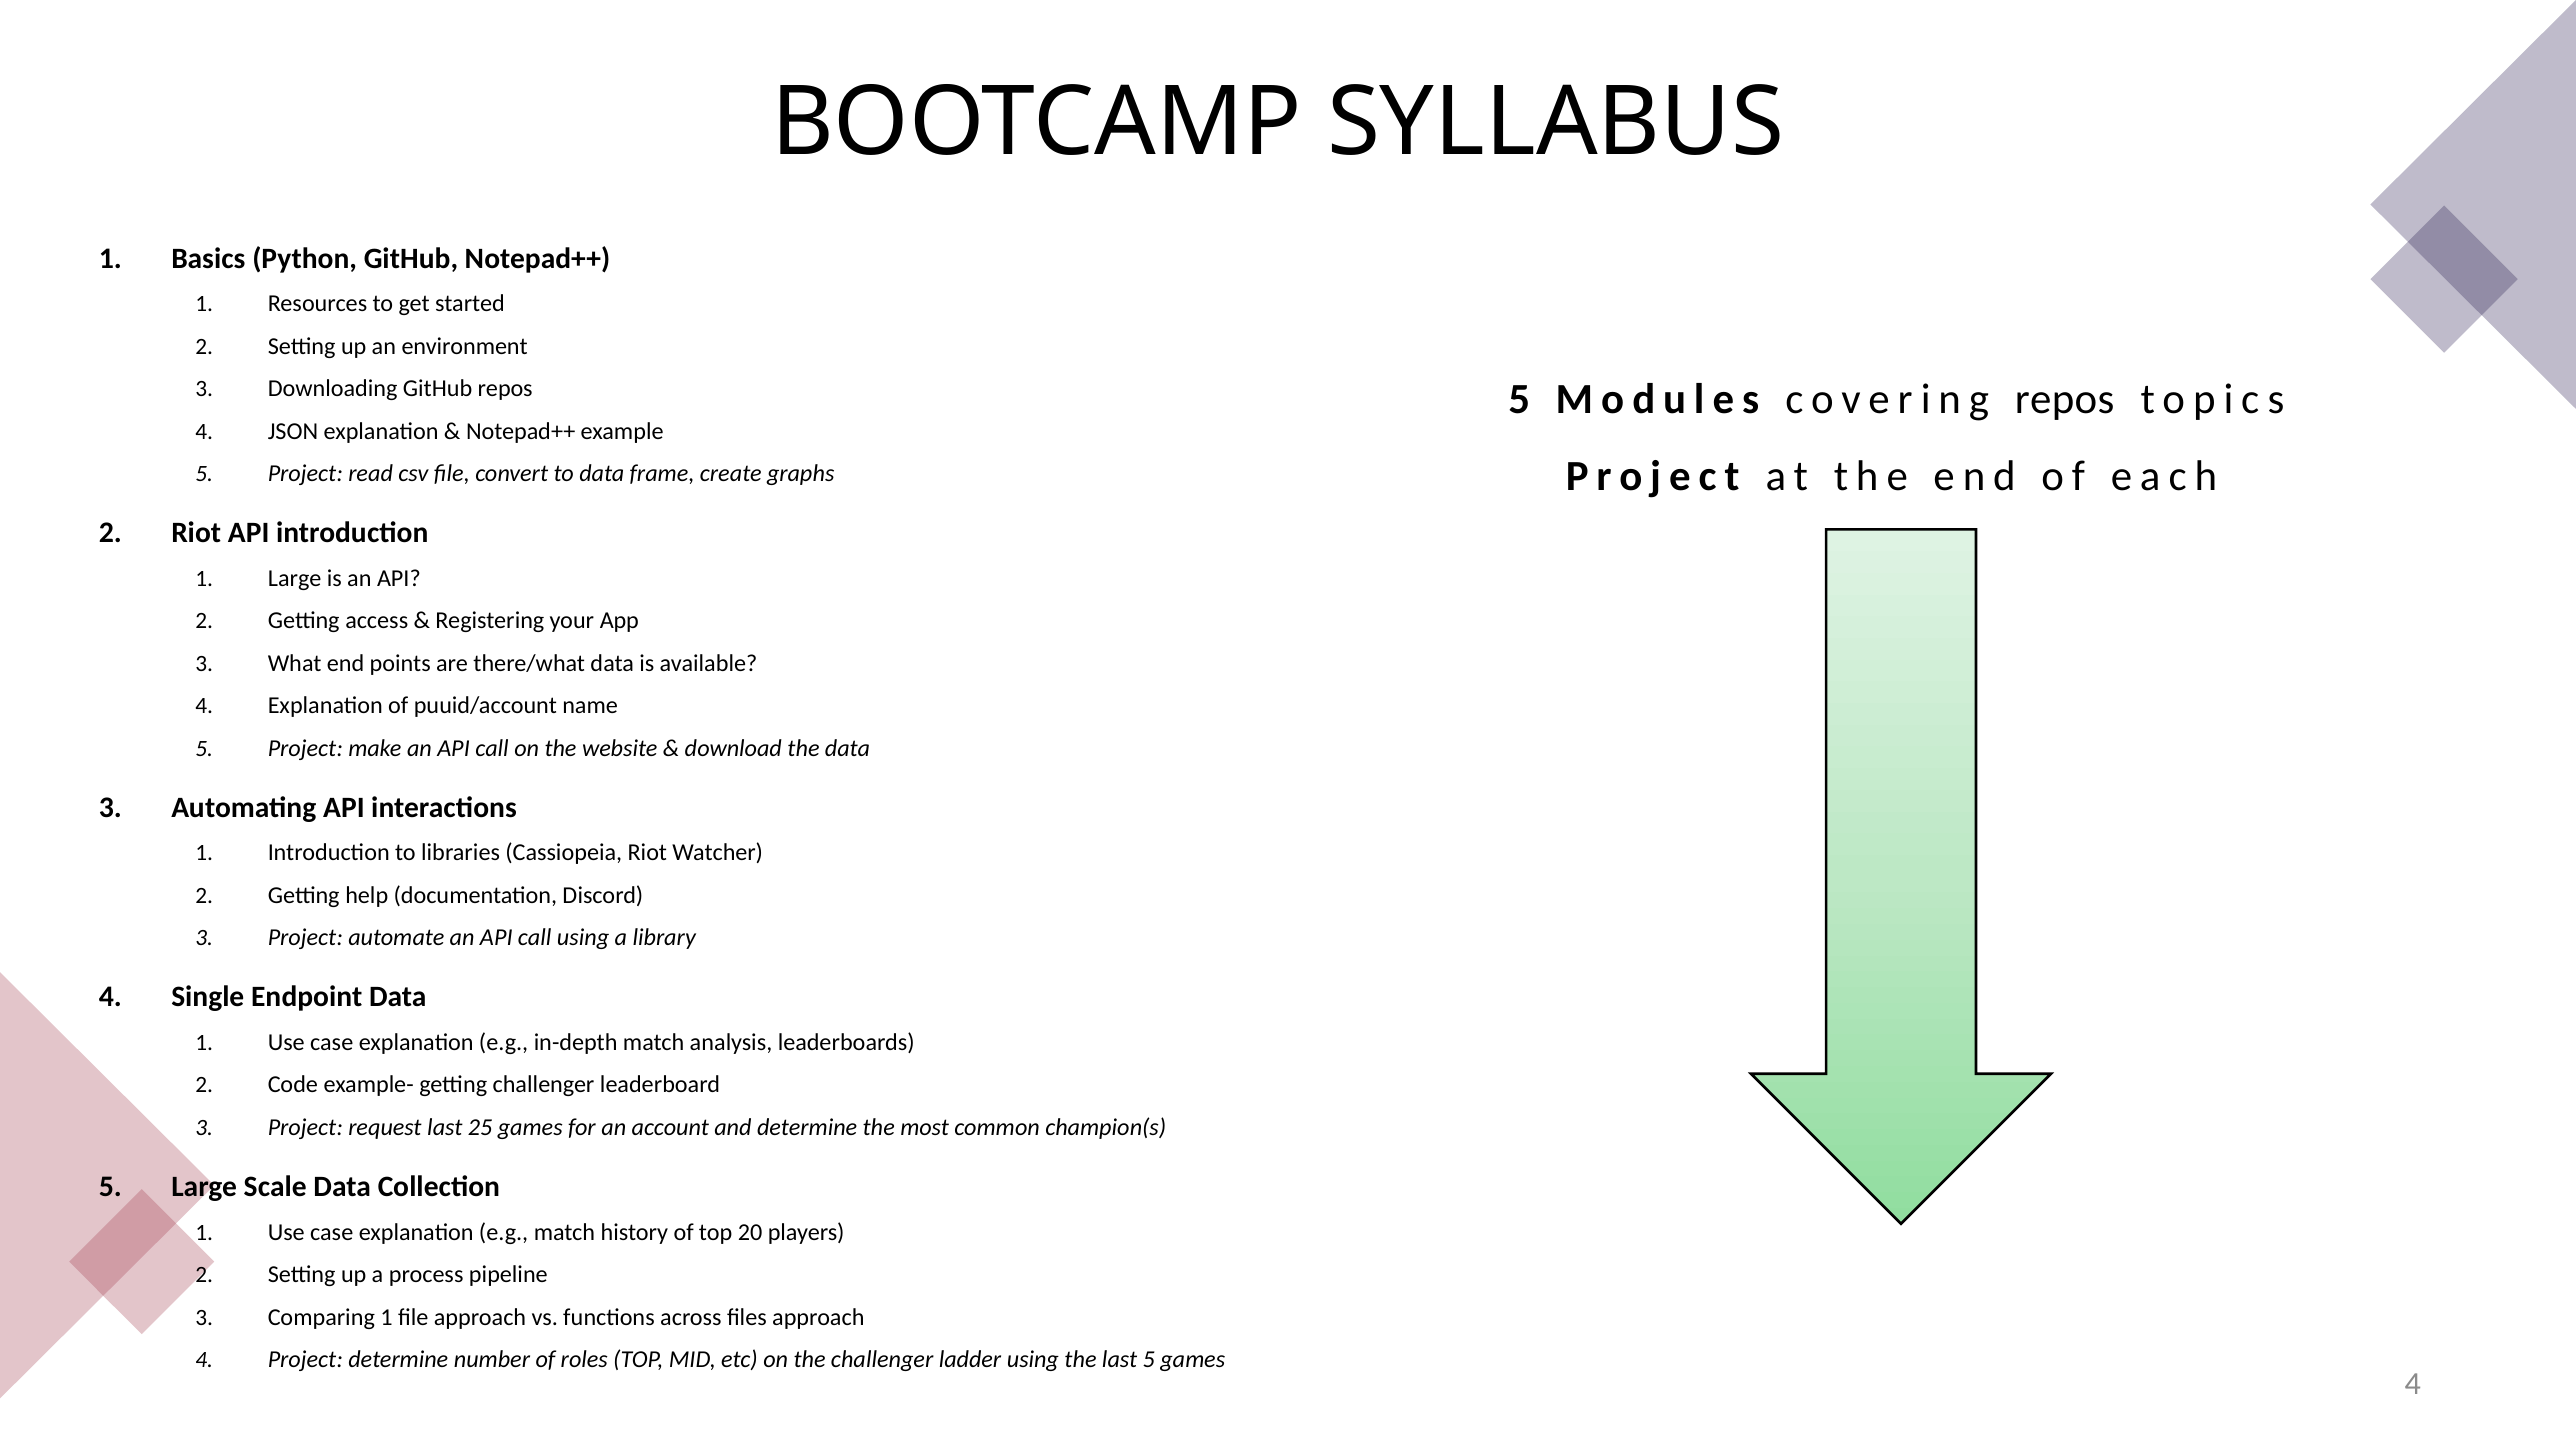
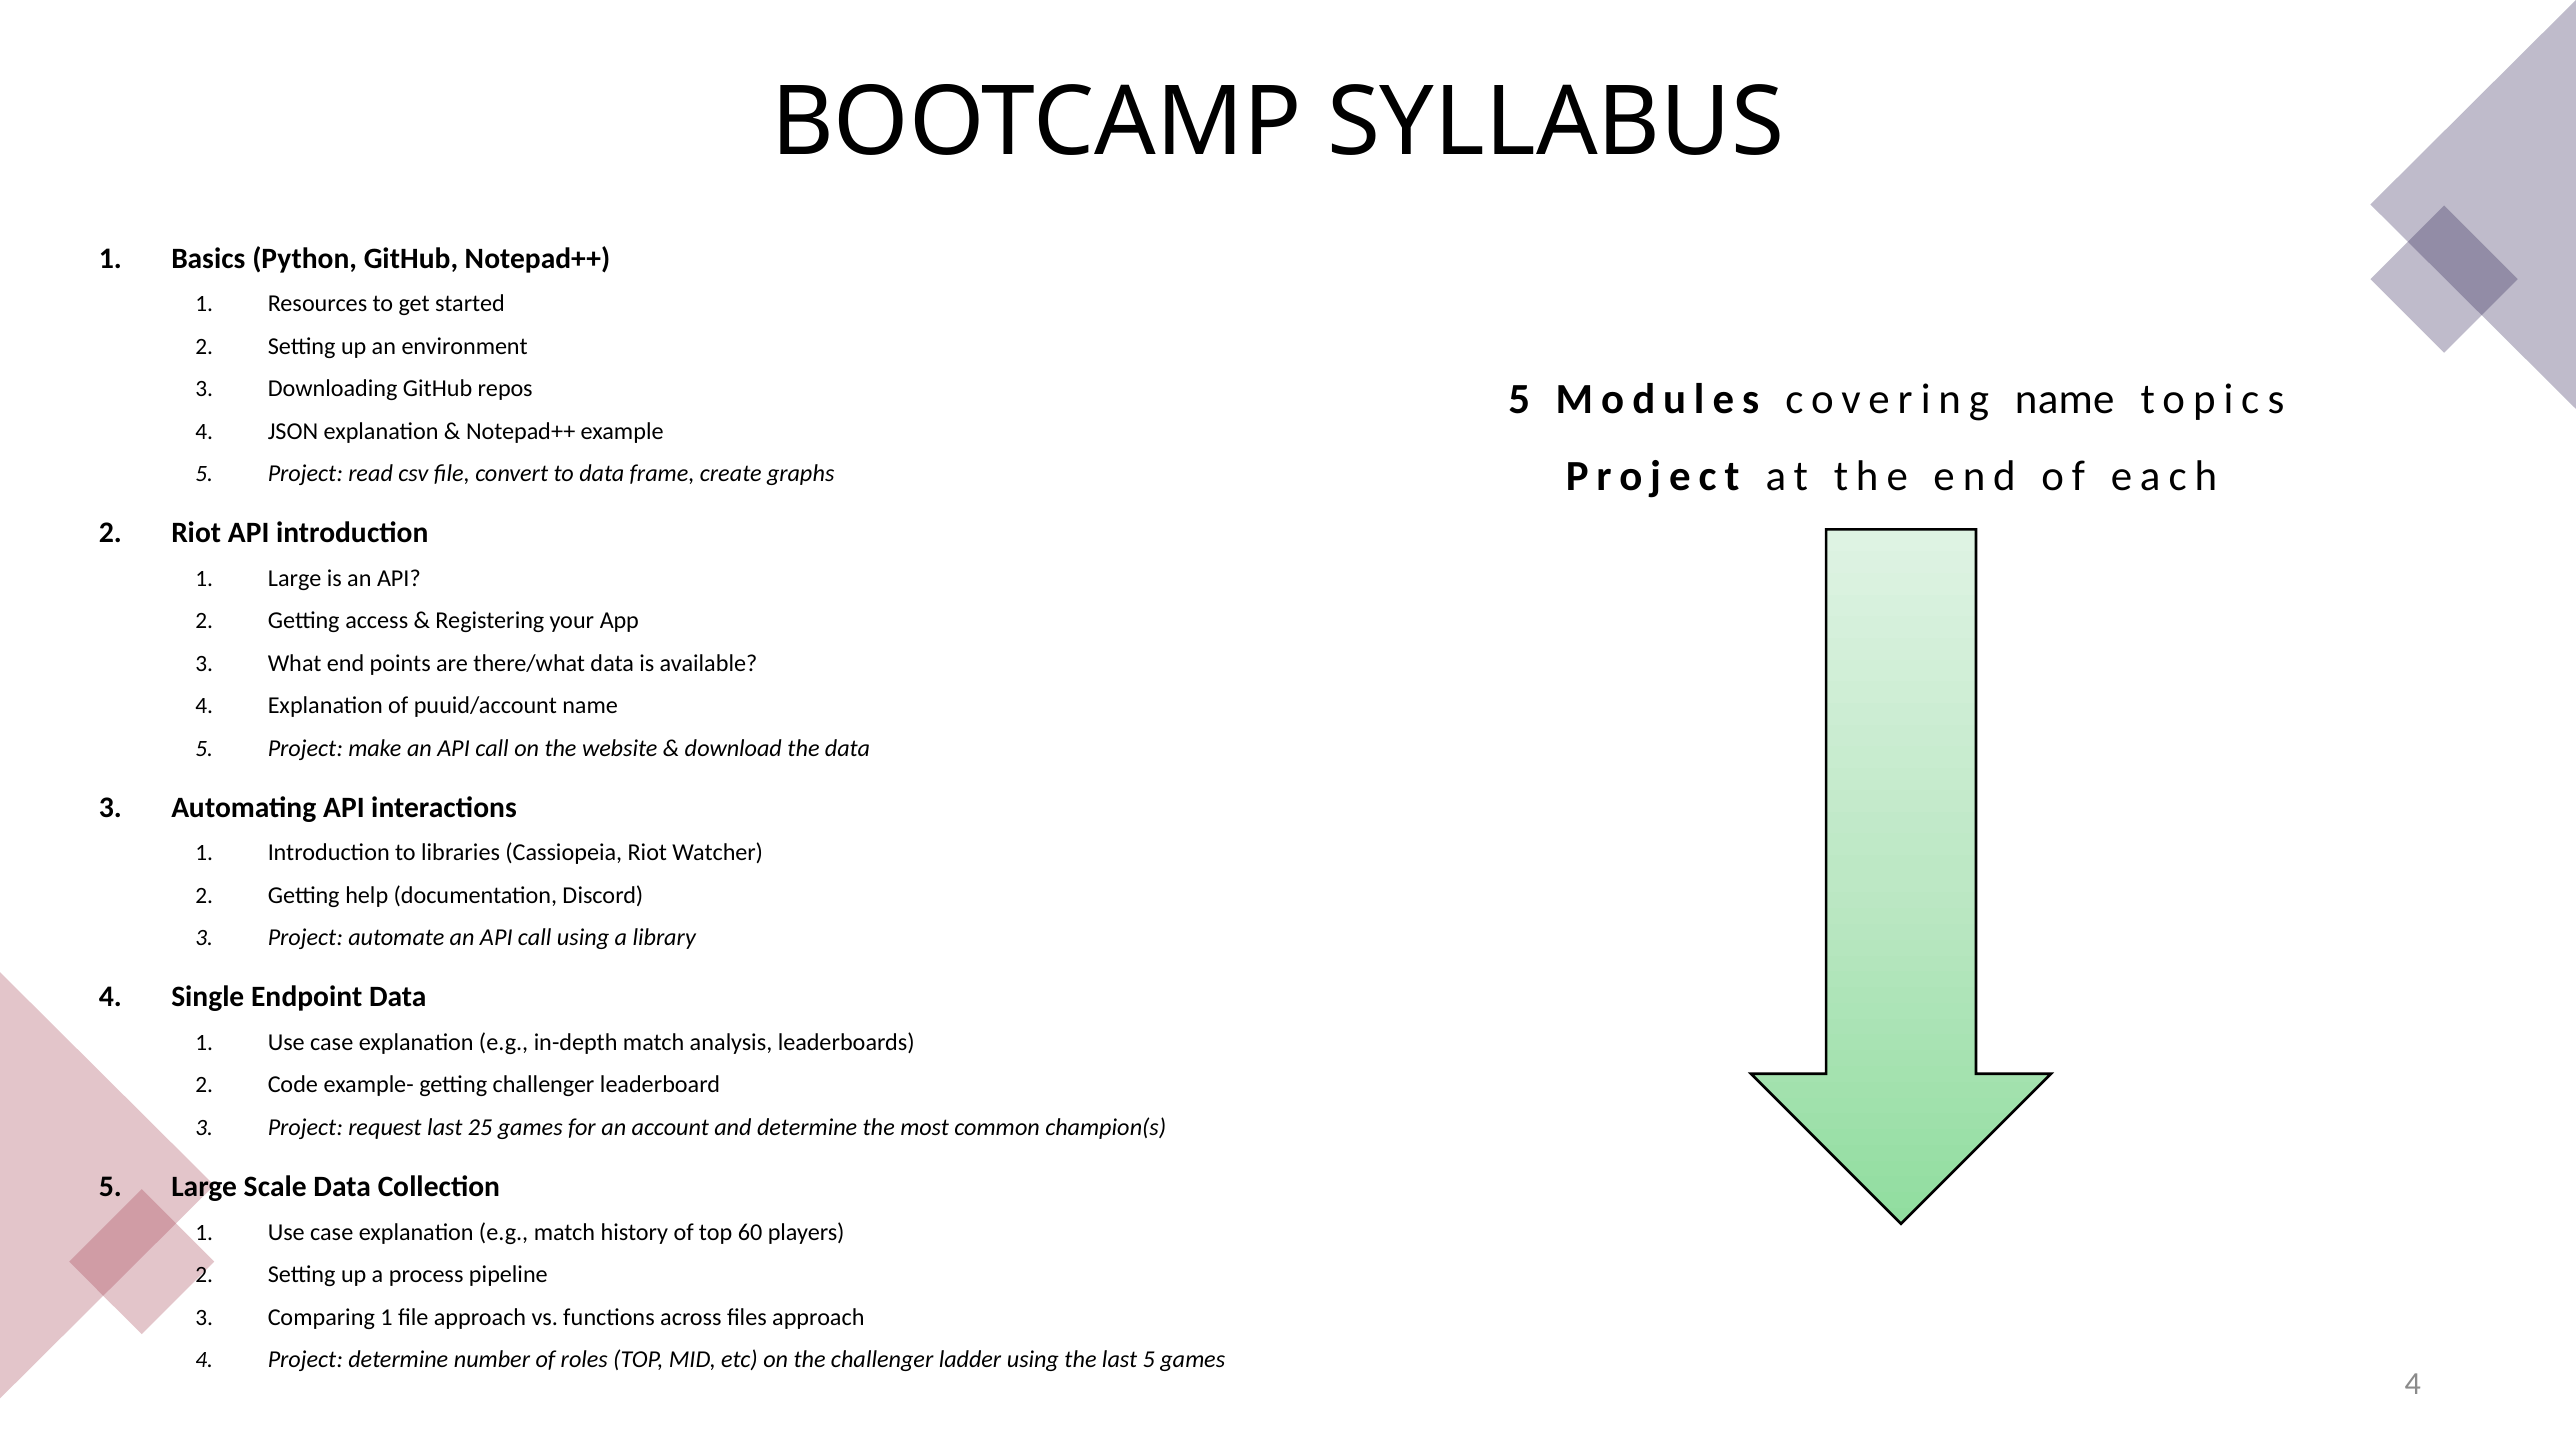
covering repos: repos -> name
20: 20 -> 60
